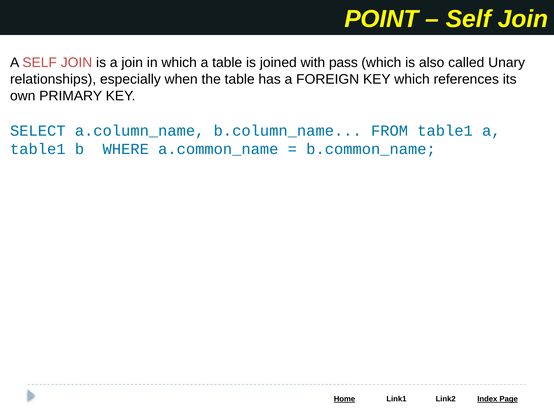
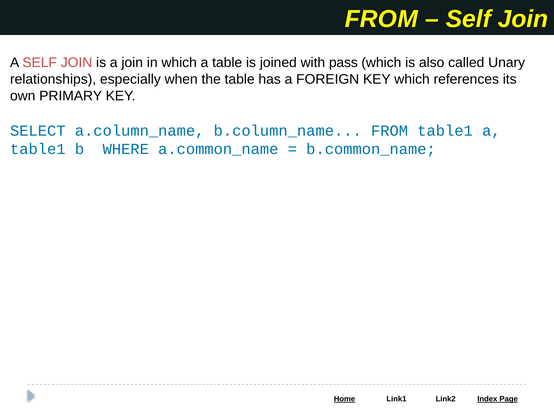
POINT at (382, 19): POINT -> FROM
